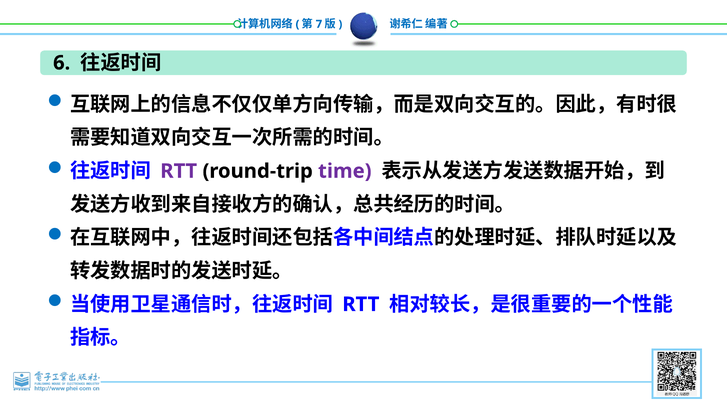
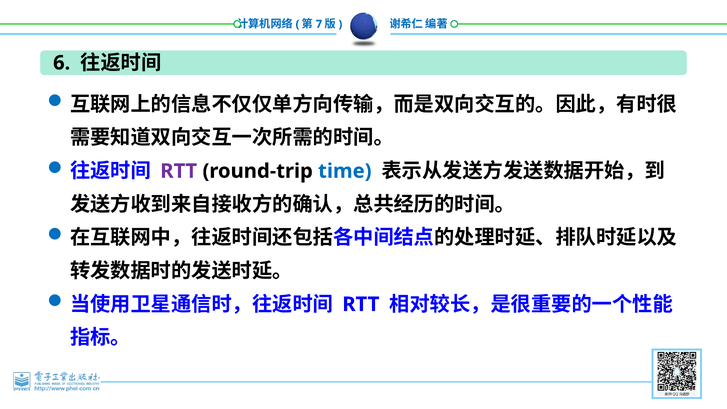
time colour: purple -> blue
